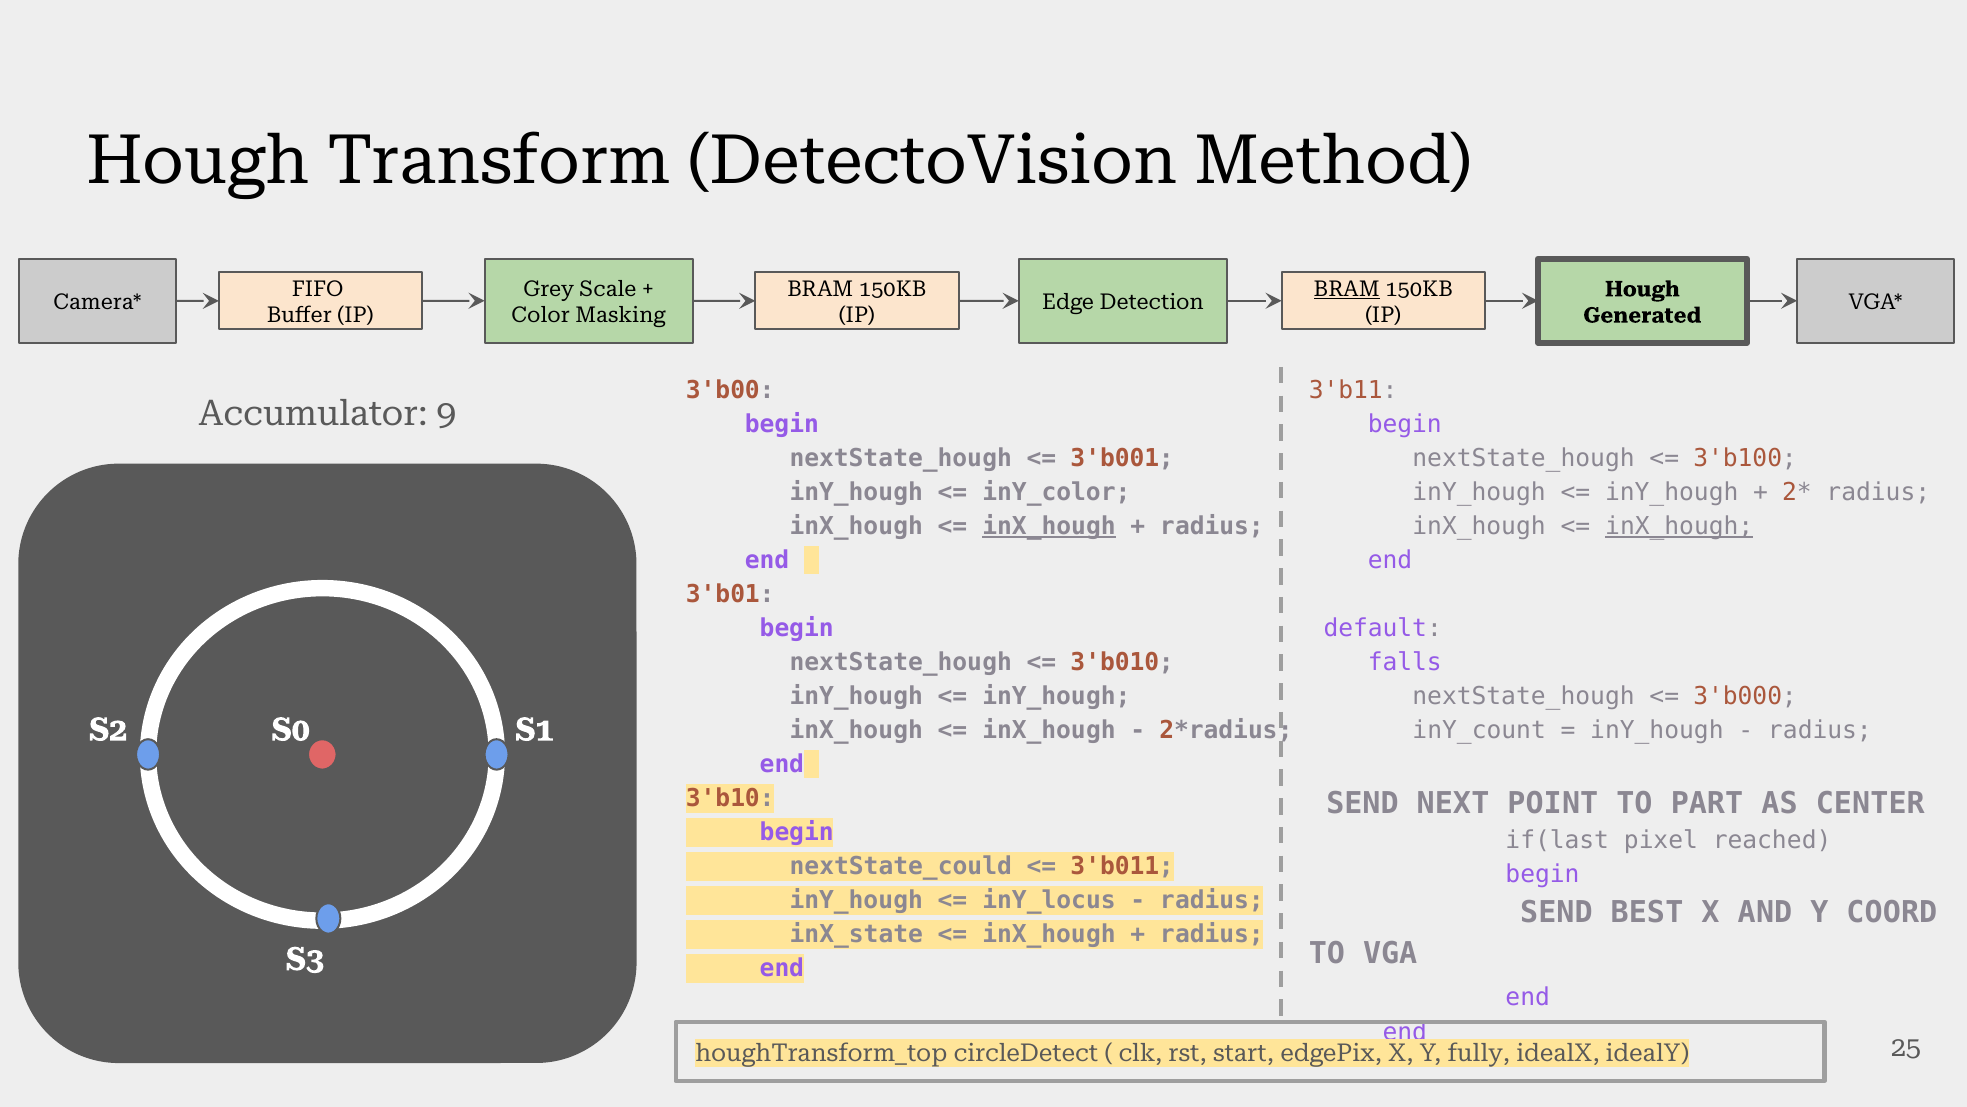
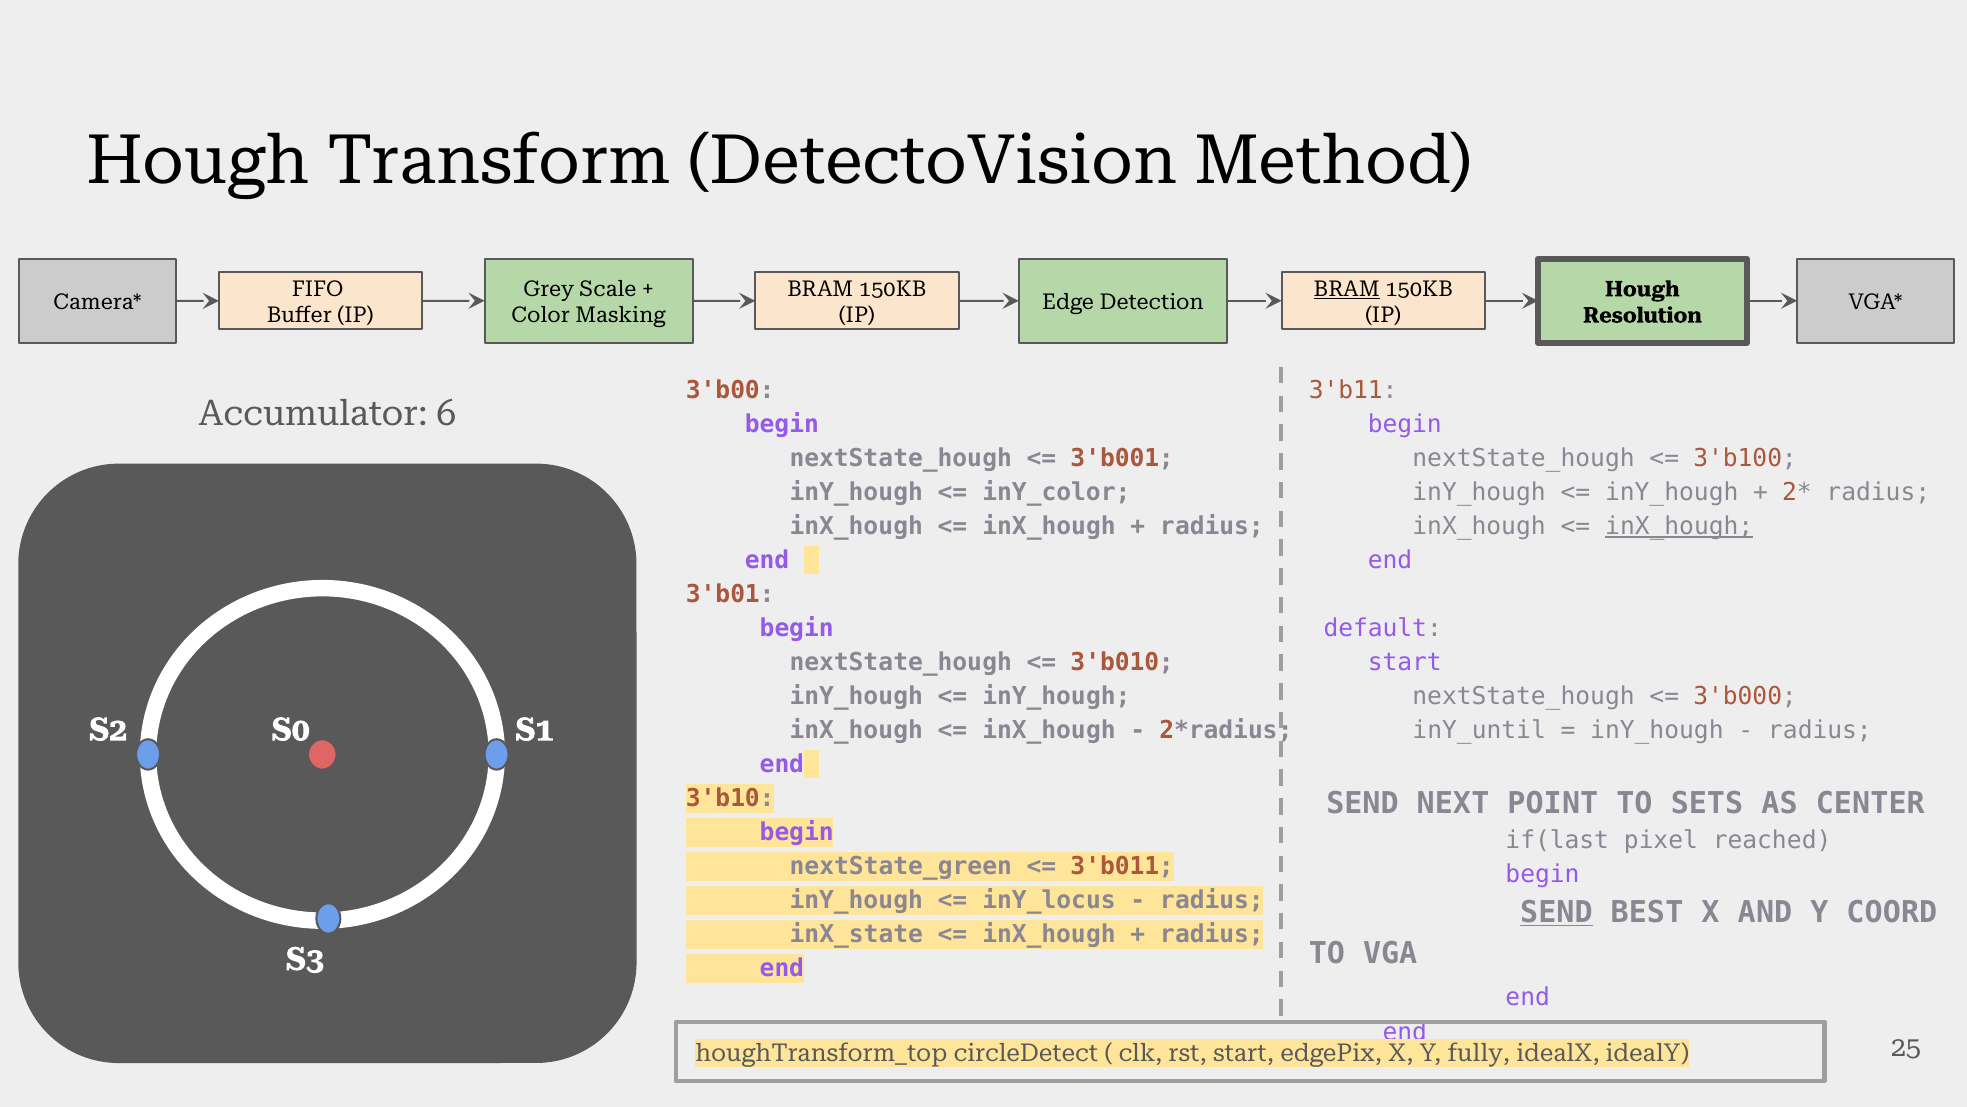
Generated: Generated -> Resolution
9: 9 -> 6
inX_hough at (1049, 526) underline: present -> none
falls at (1405, 662): falls -> start
inY_count: inY_count -> inY_until
PART: PART -> SETS
nextState_could: nextState_could -> nextState_green
SEND at (1556, 912) underline: none -> present
